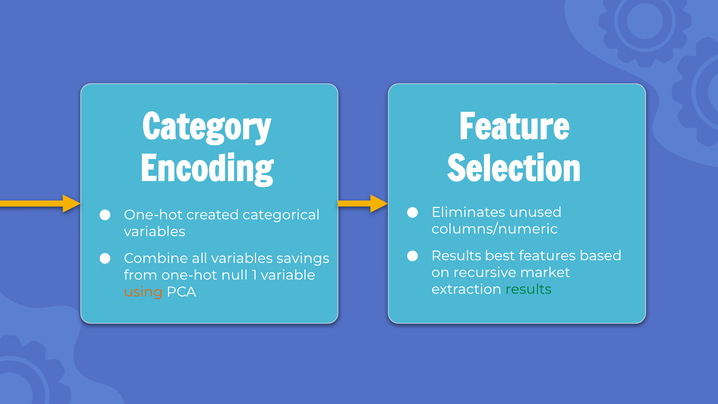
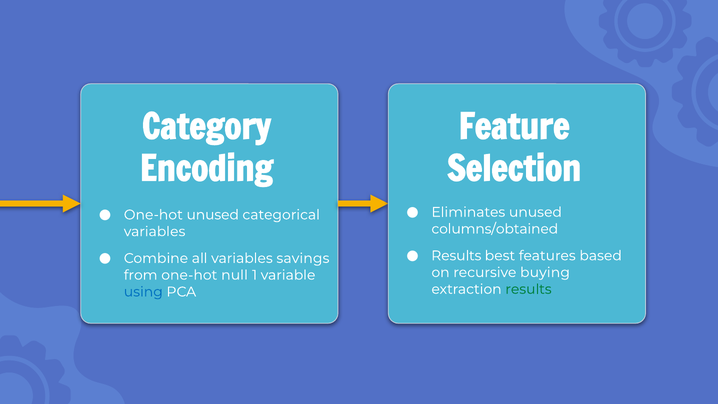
One-hot created: created -> unused
columns/numeric: columns/numeric -> columns/obtained
market: market -> buying
using colour: orange -> blue
